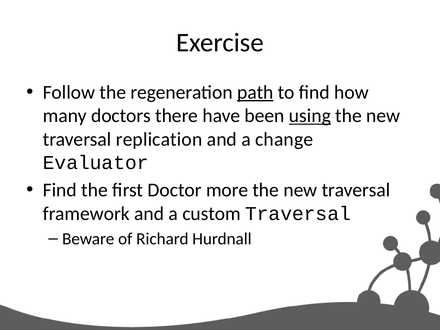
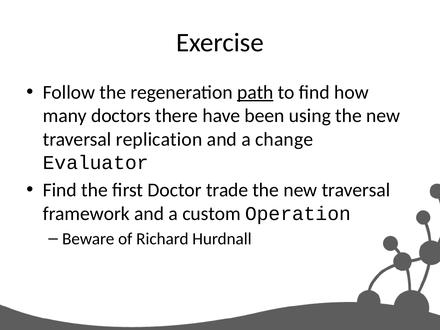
using underline: present -> none
more: more -> trade
custom Traversal: Traversal -> Operation
